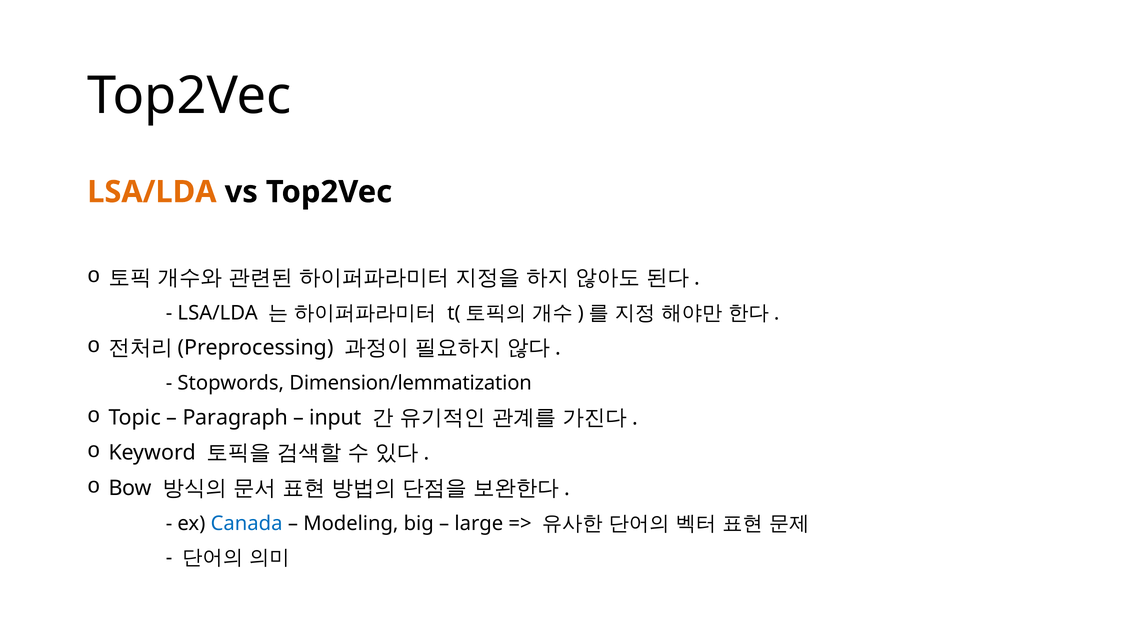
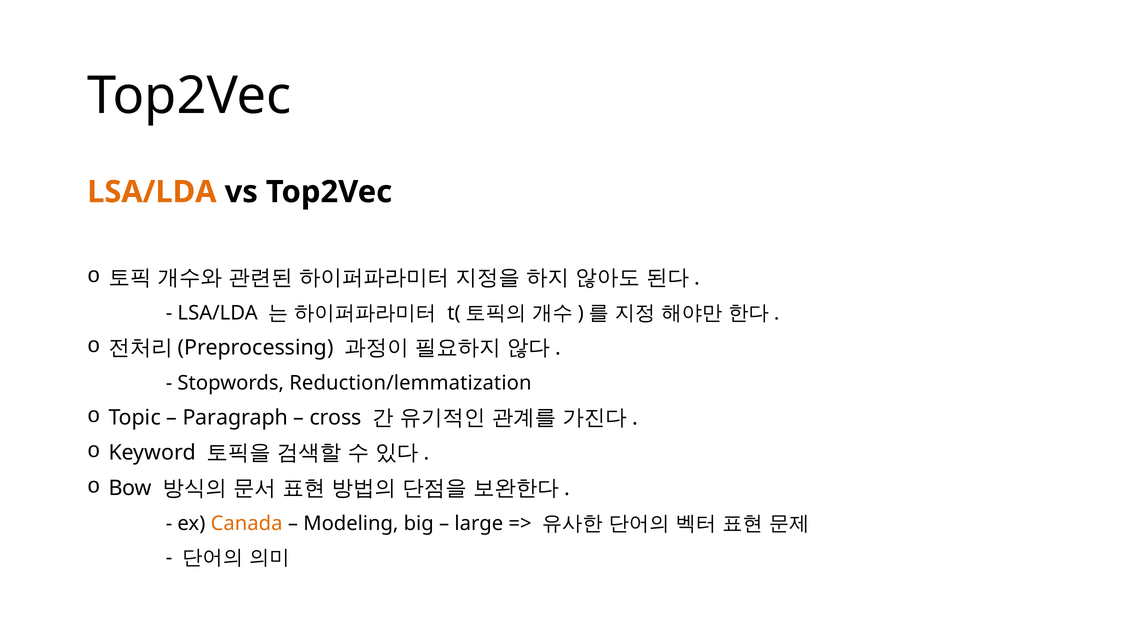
Dimension/lemmatization: Dimension/lemmatization -> Reduction/lemmatization
input: input -> cross
Canada colour: blue -> orange
